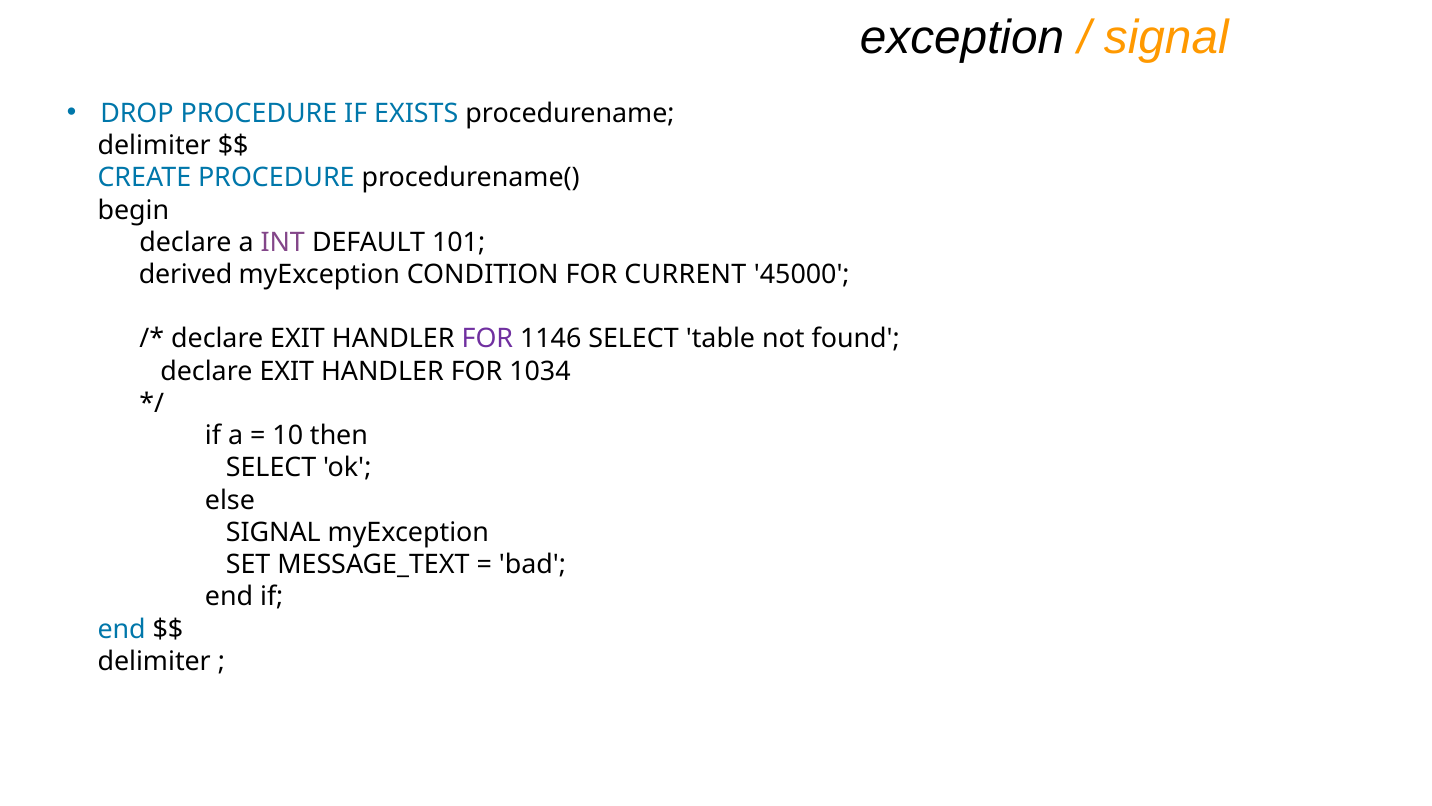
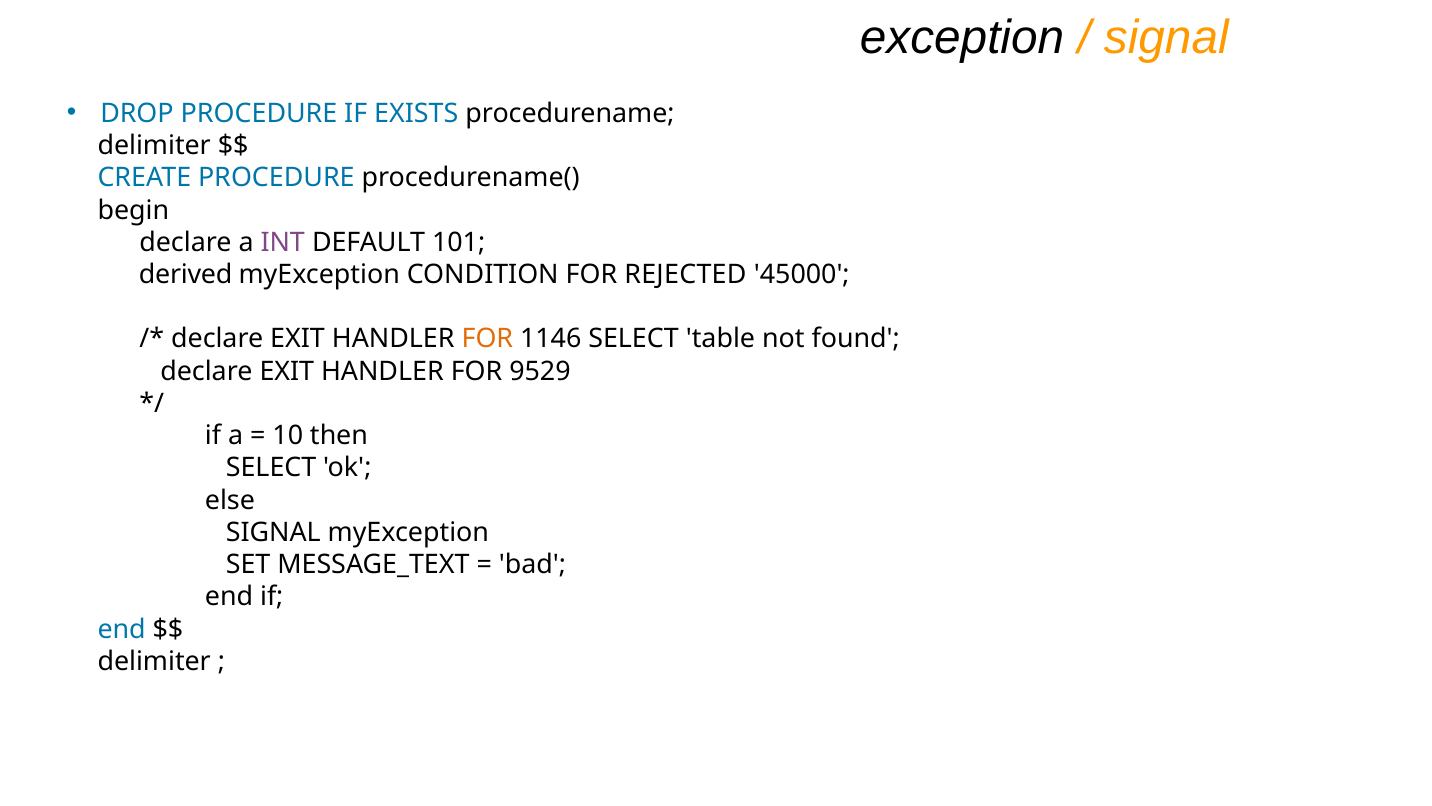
CURRENT: CURRENT -> REJECTED
FOR at (487, 339) colour: purple -> orange
1034: 1034 -> 9529
